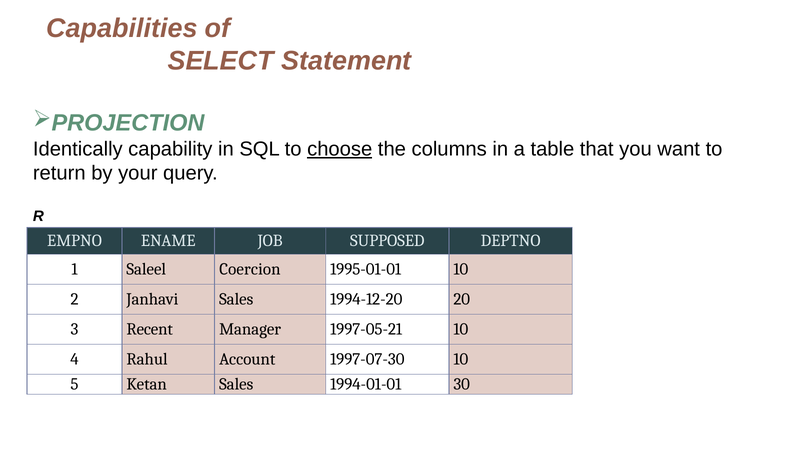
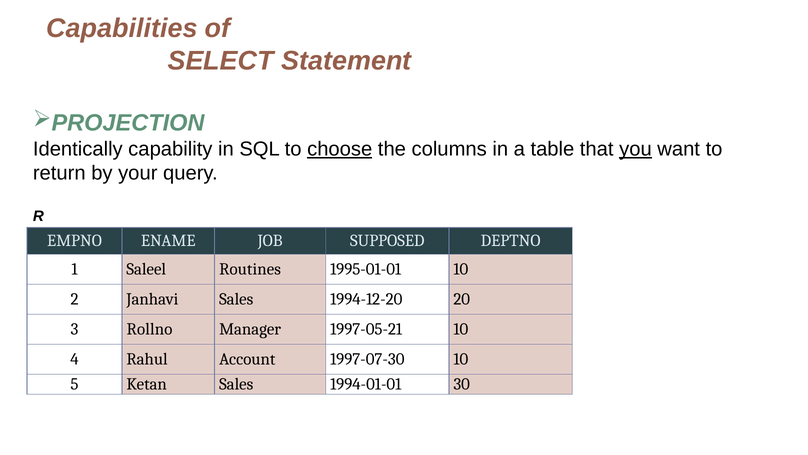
you underline: none -> present
Coercion: Coercion -> Routines
Recent: Recent -> Rollno
